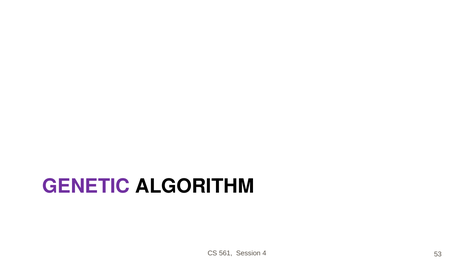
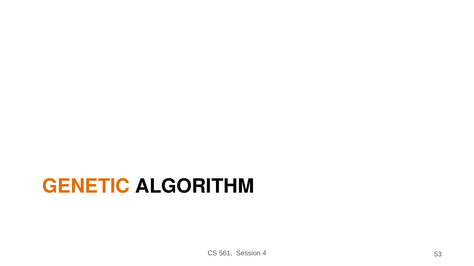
GENETIC colour: purple -> orange
